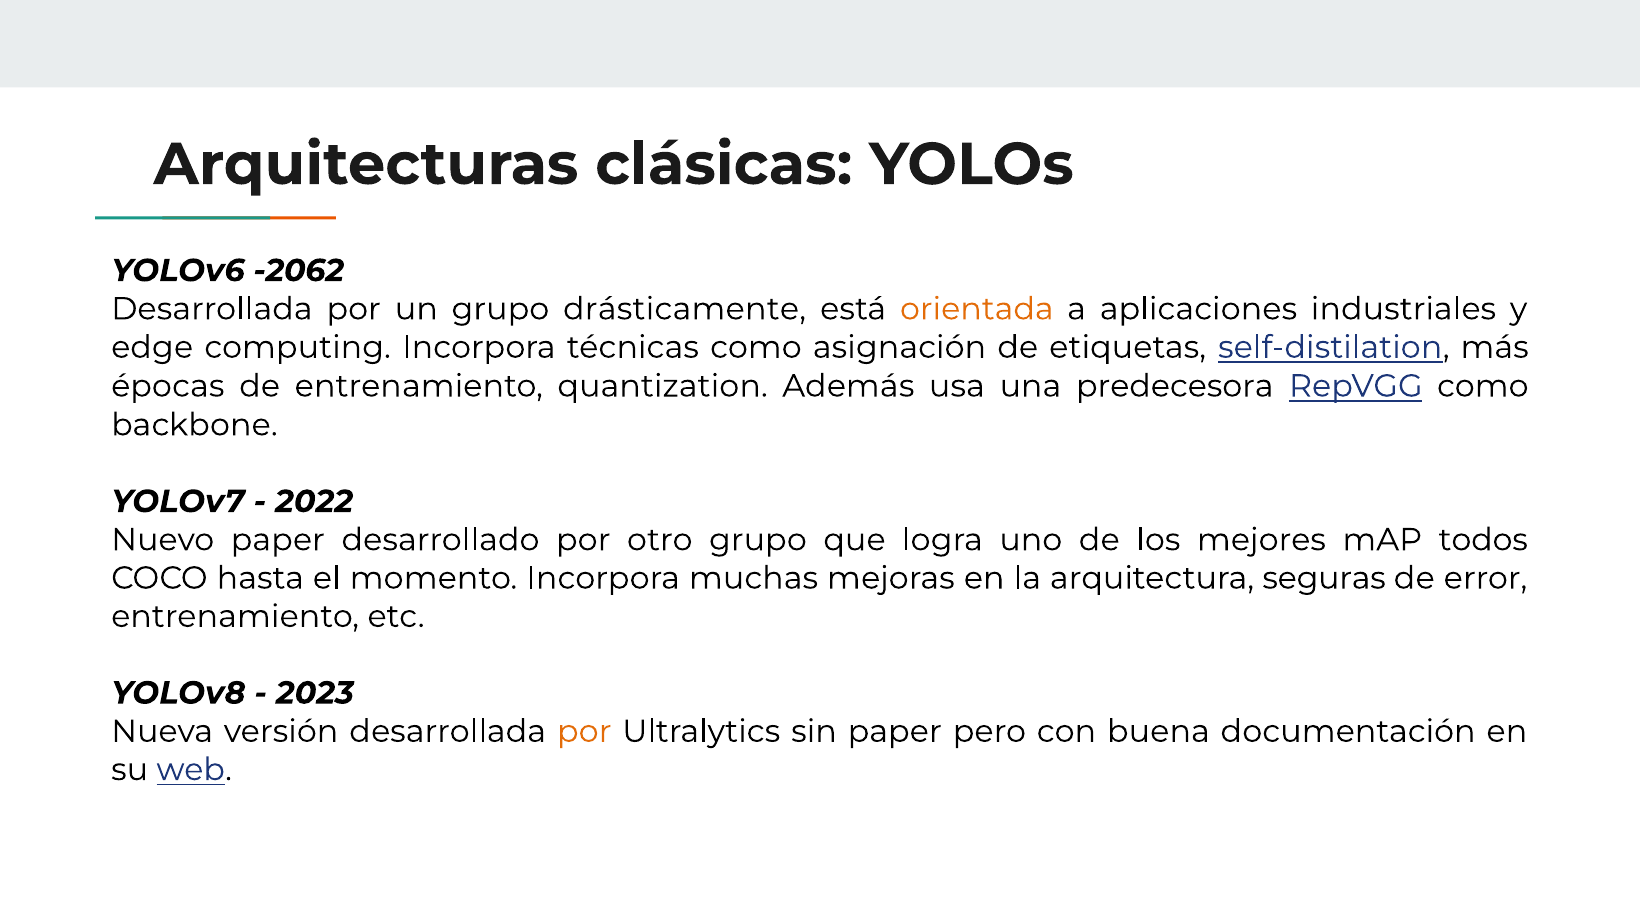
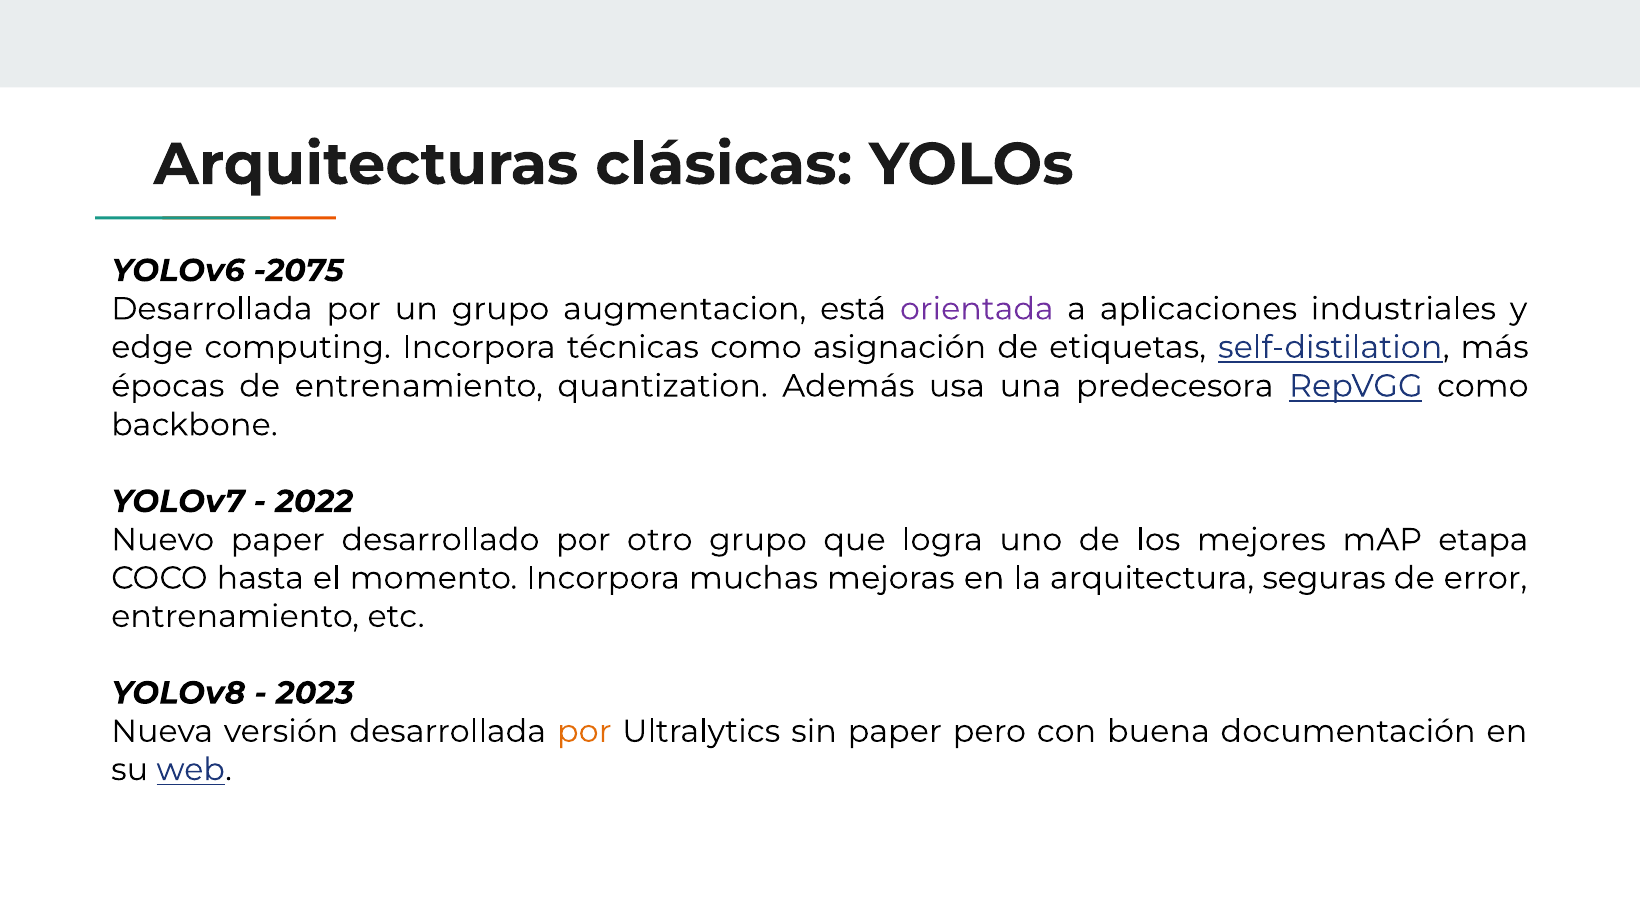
-2062: -2062 -> -2075
drásticamente: drásticamente -> augmentacion
orientada colour: orange -> purple
todos: todos -> etapa
